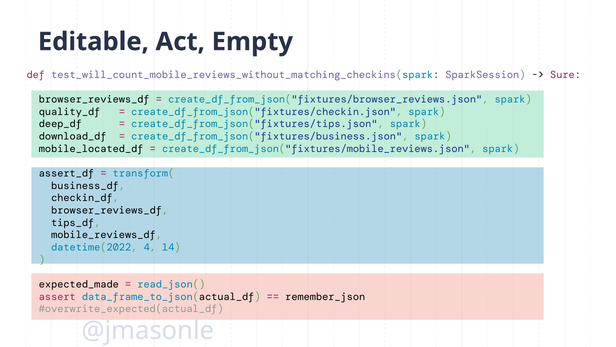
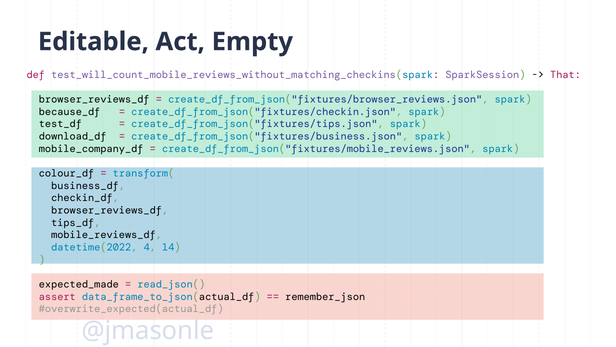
Sure: Sure -> That
quality_df: quality_df -> because_df
deep_df: deep_df -> test_df
mobile_located_df: mobile_located_df -> mobile_company_df
assert_df: assert_df -> colour_df
